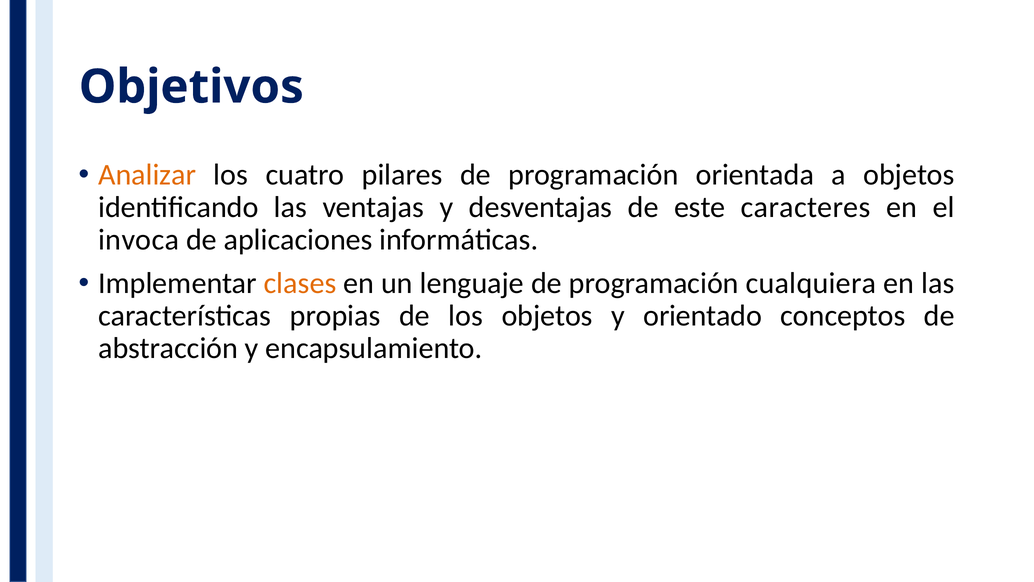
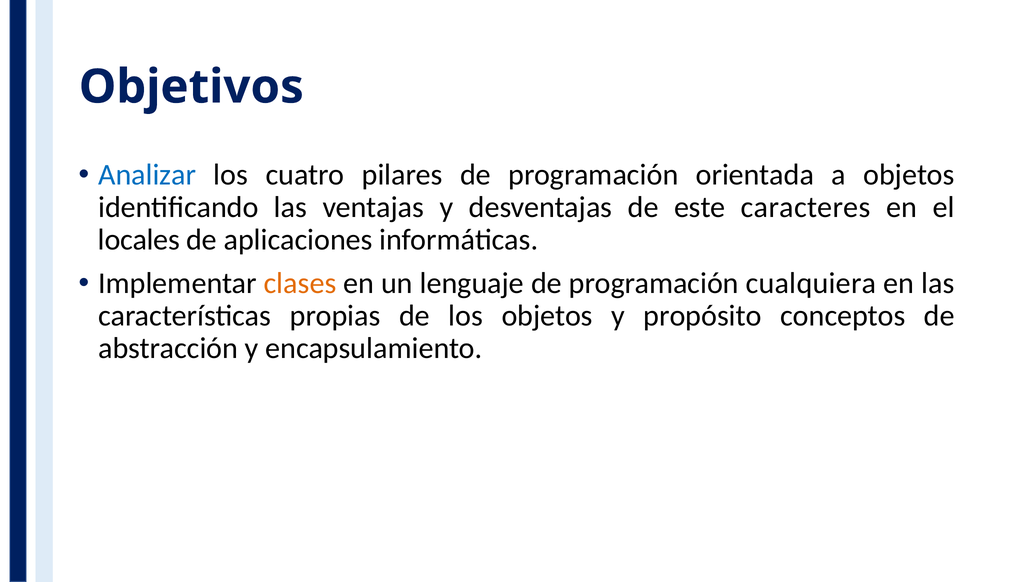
Analizar colour: orange -> blue
invoca: invoca -> locales
orientado: orientado -> propósito
